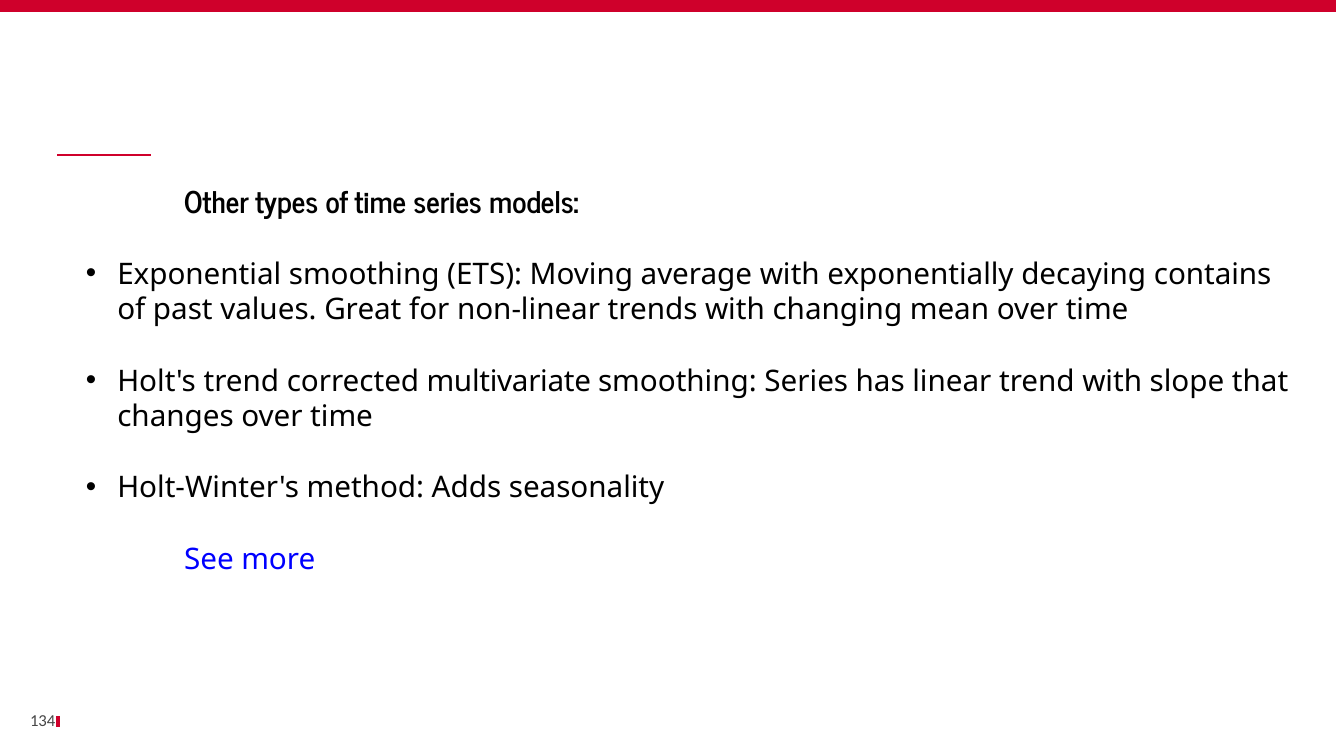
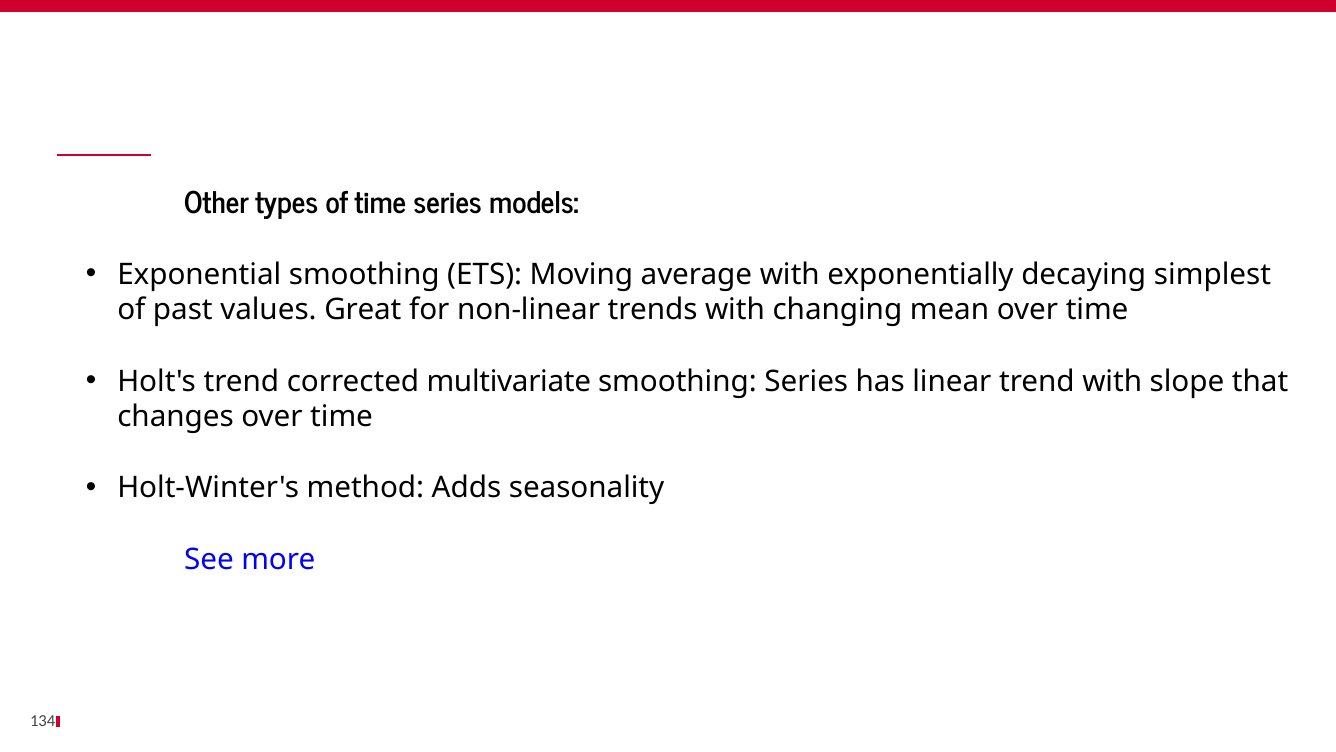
contains: contains -> simplest
